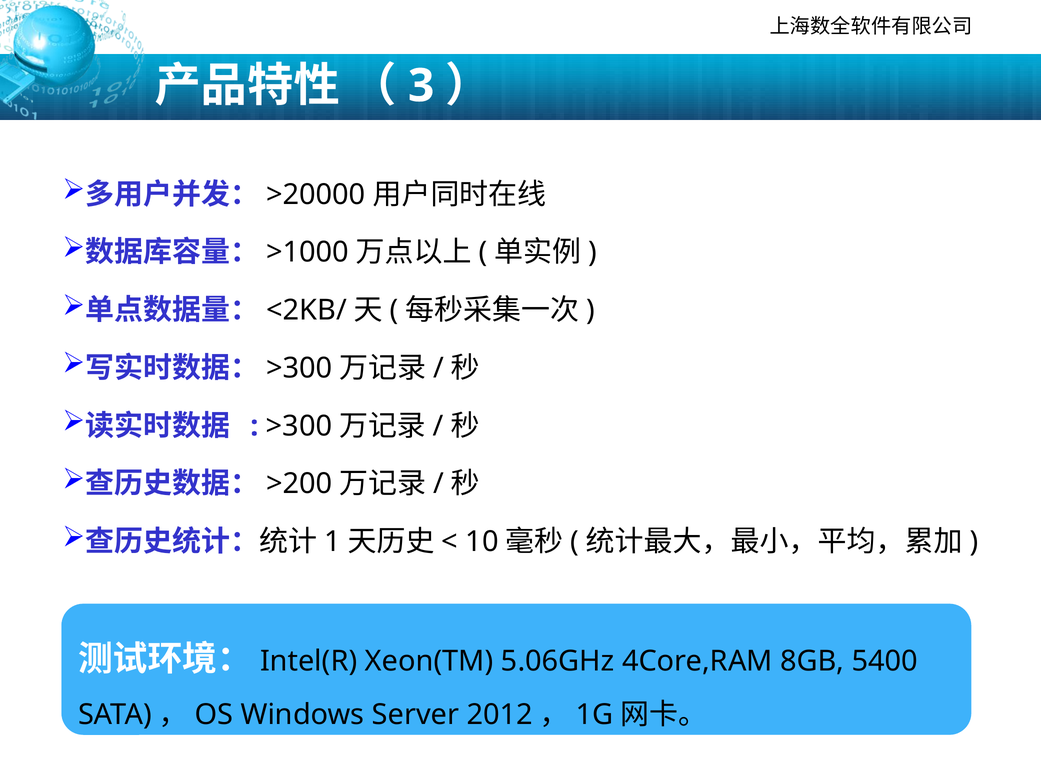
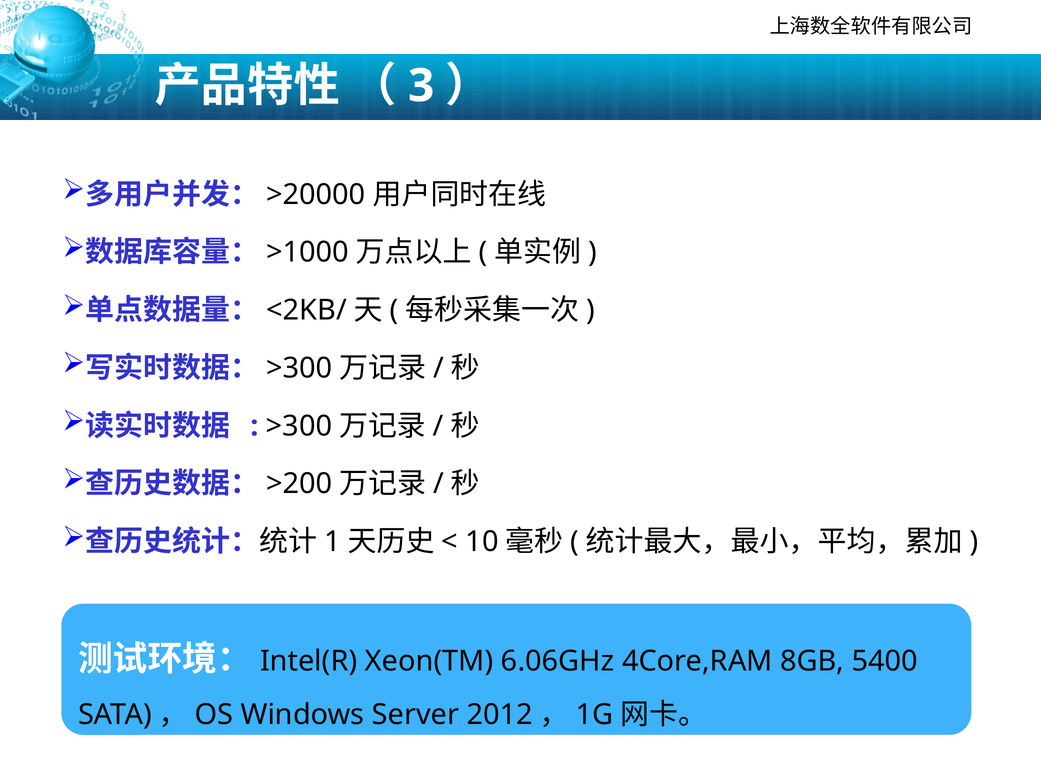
5.06GHz: 5.06GHz -> 6.06GHz
